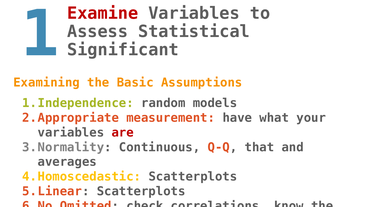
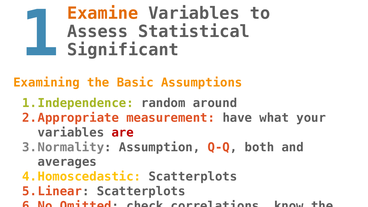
Examine colour: red -> orange
models: models -> around
Continuous: Continuous -> Assumption
that: that -> both
